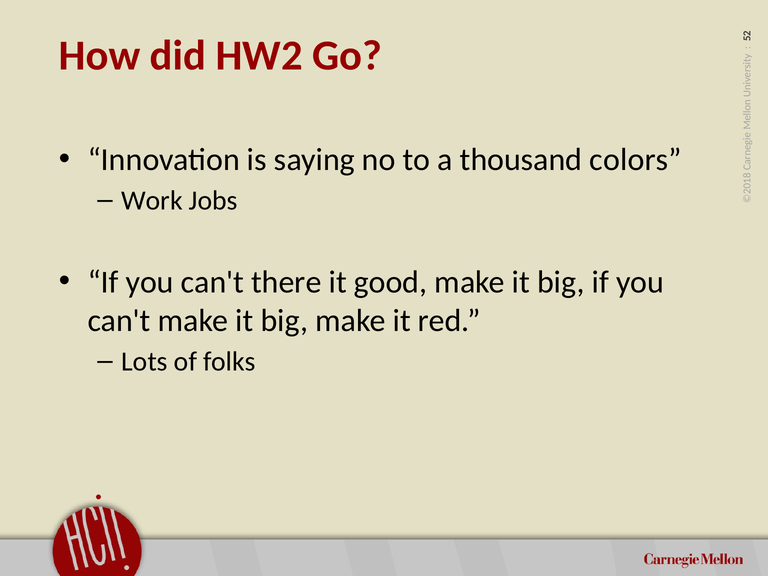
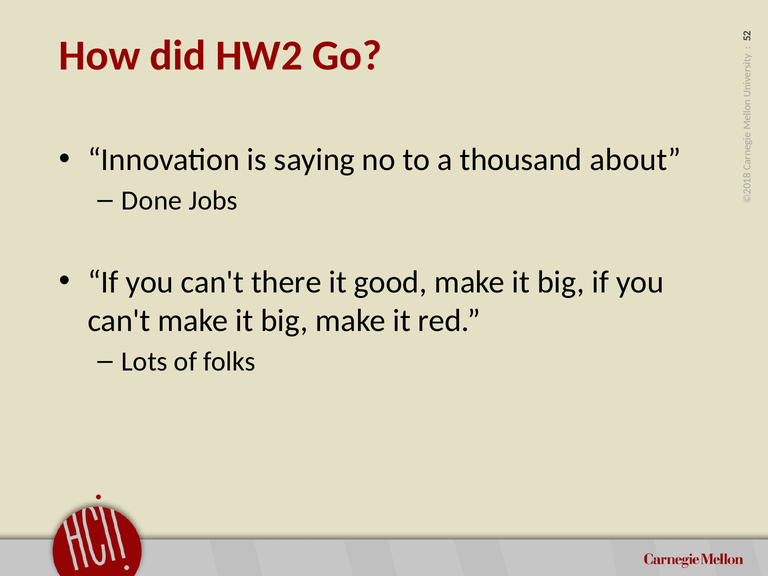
colors: colors -> about
Work: Work -> Done
